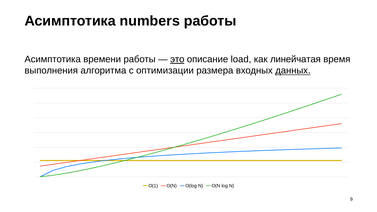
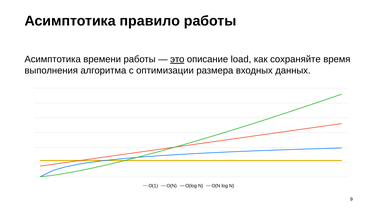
numbers: numbers -> правило
линейчатая: линейчатая -> сохраняйте
данных underline: present -> none
